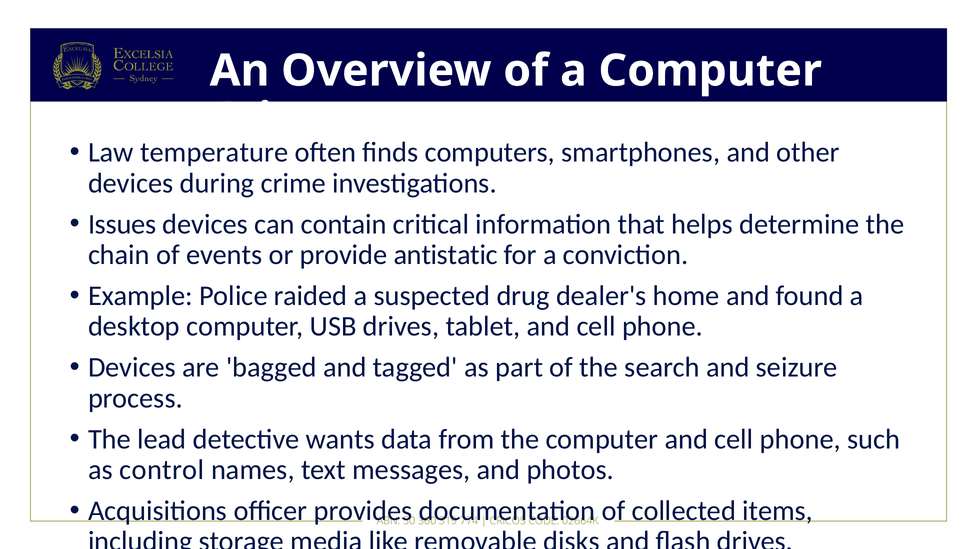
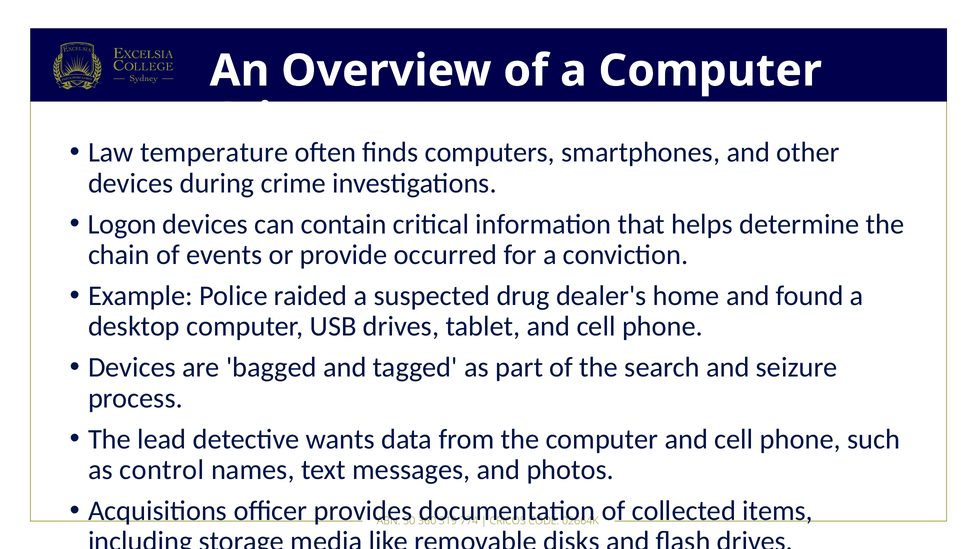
Issues: Issues -> Logon
antistatic: antistatic -> occurred
